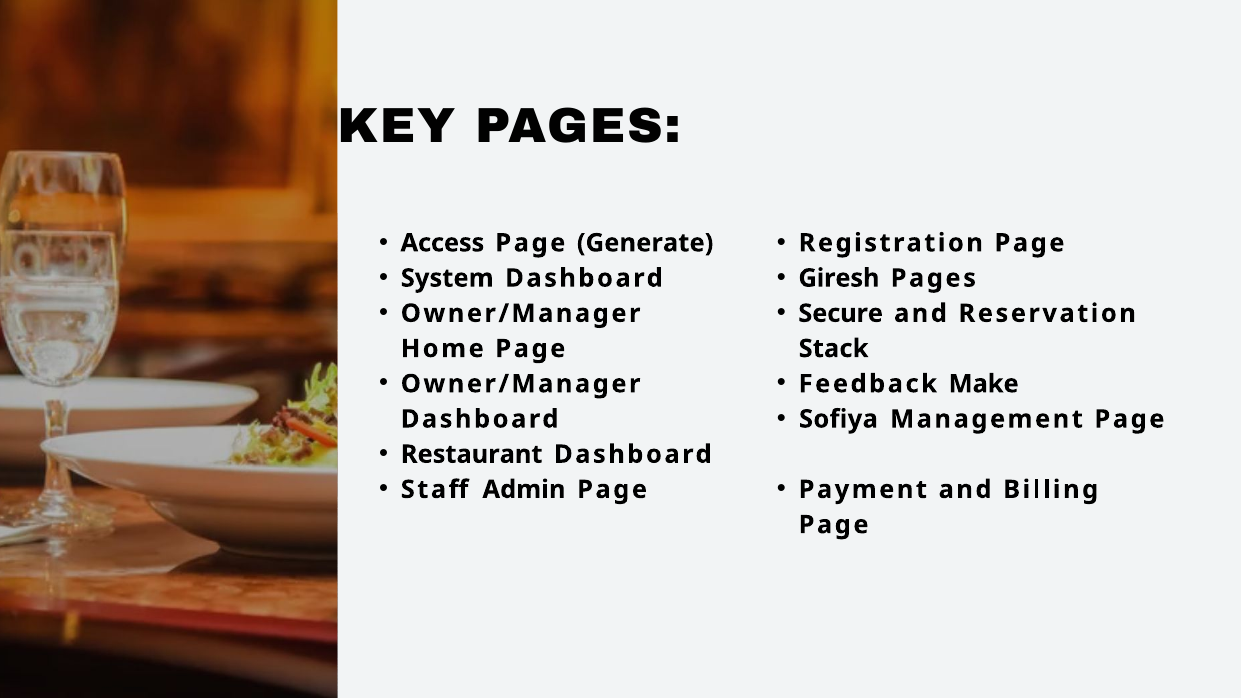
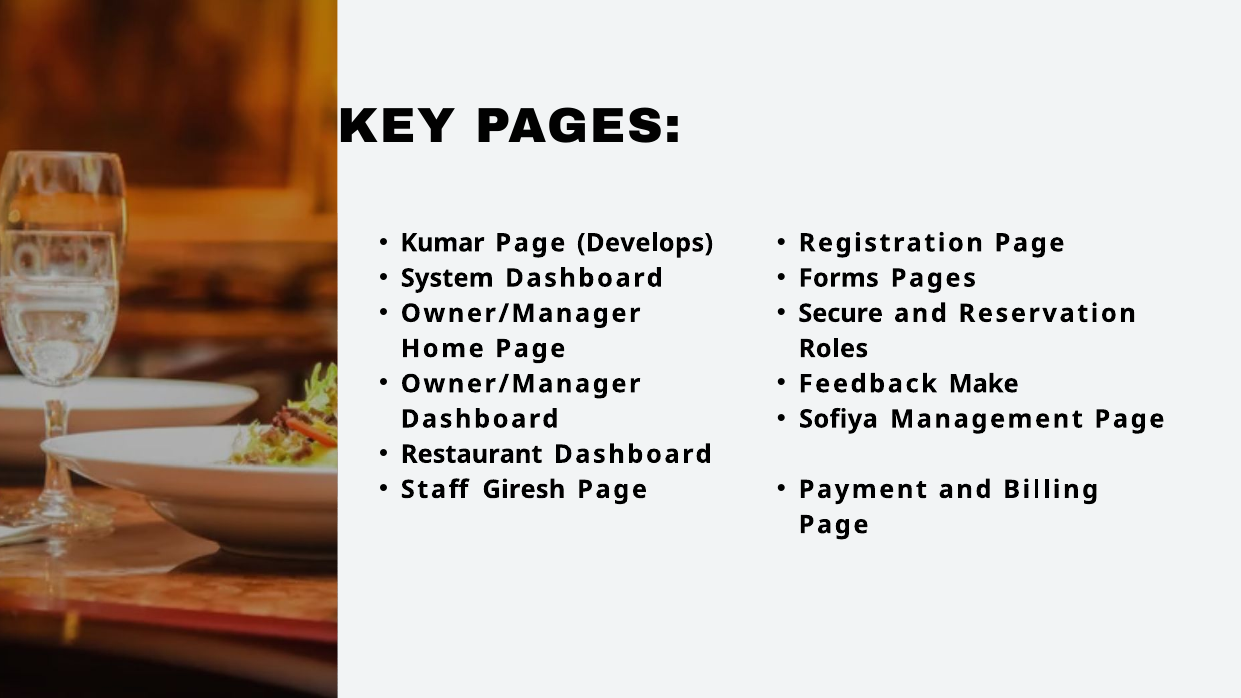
Access: Access -> Kumar
Generate: Generate -> Develops
Giresh: Giresh -> Forms
Stack: Stack -> Roles
Admin: Admin -> Giresh
